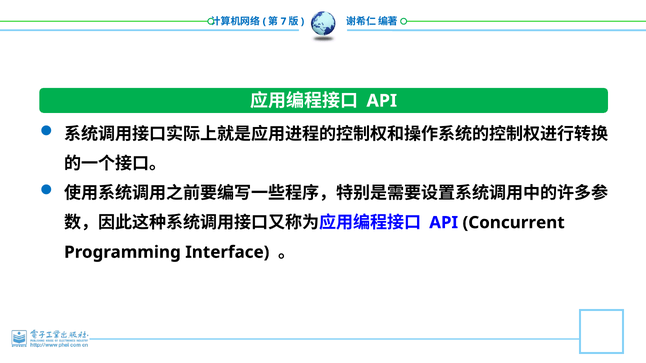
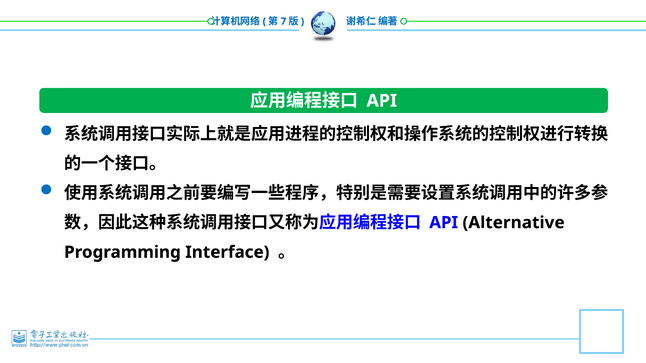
Concurrent: Concurrent -> Alternative
